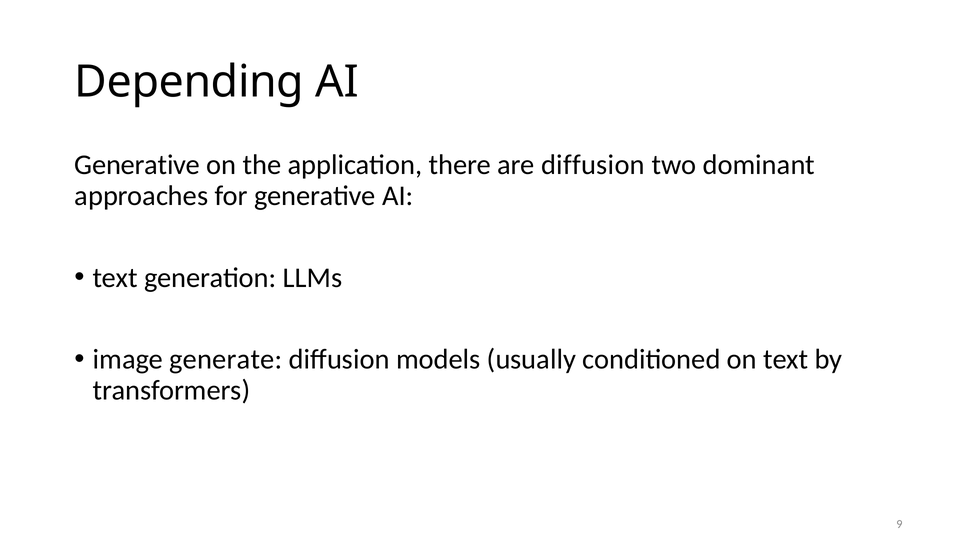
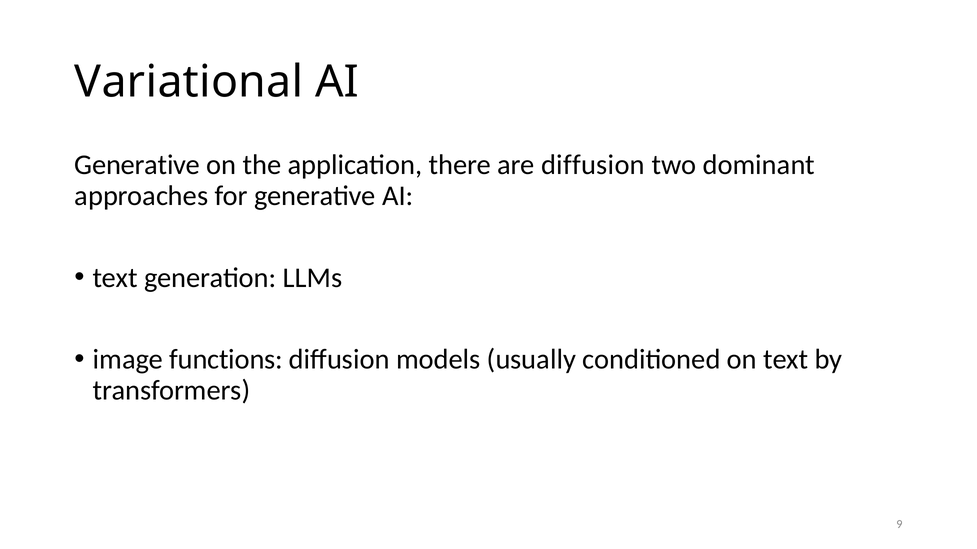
Depending: Depending -> Variational
generate: generate -> functions
